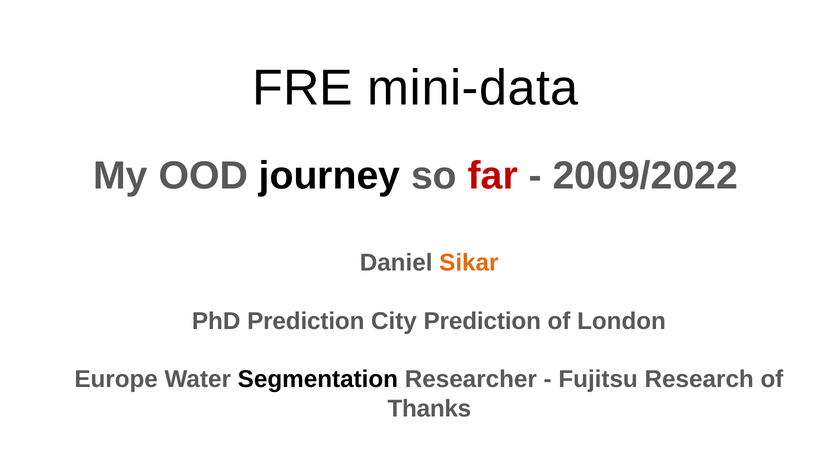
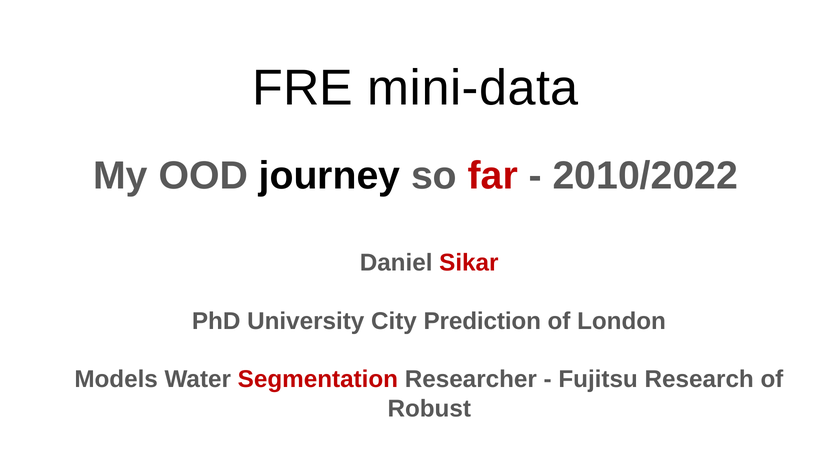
2009/2022: 2009/2022 -> 2010/2022
Sikar colour: orange -> red
PhD Prediction: Prediction -> University
Europe: Europe -> Models
Segmentation colour: black -> red
Thanks: Thanks -> Robust
